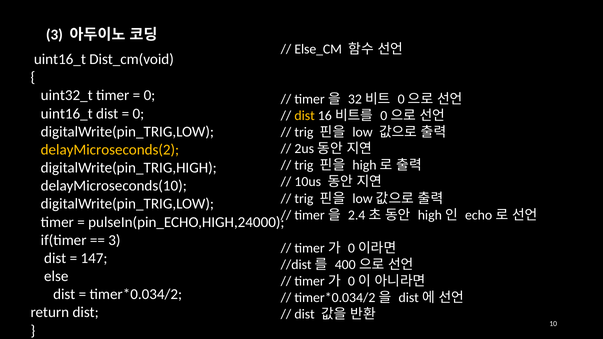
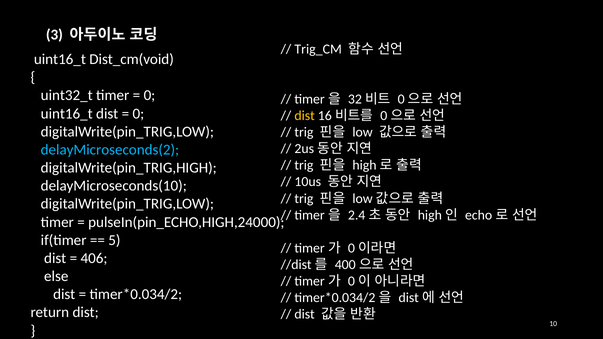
Else_CM: Else_CM -> Trig_CM
delayMicroseconds(2 colour: yellow -> light blue
3 at (114, 240): 3 -> 5
147: 147 -> 406
